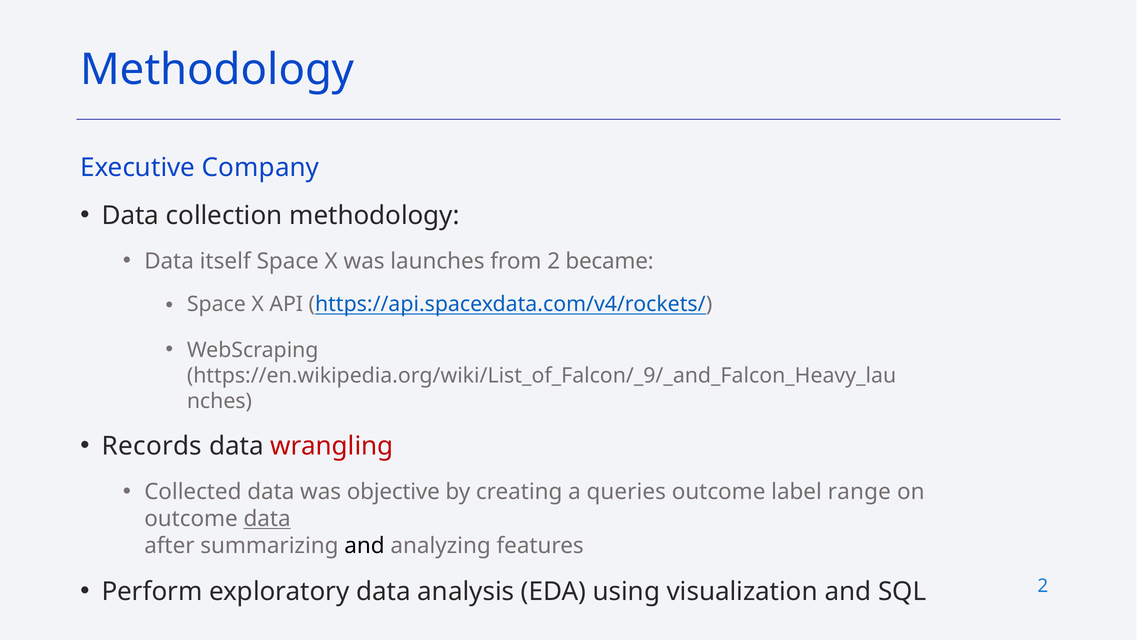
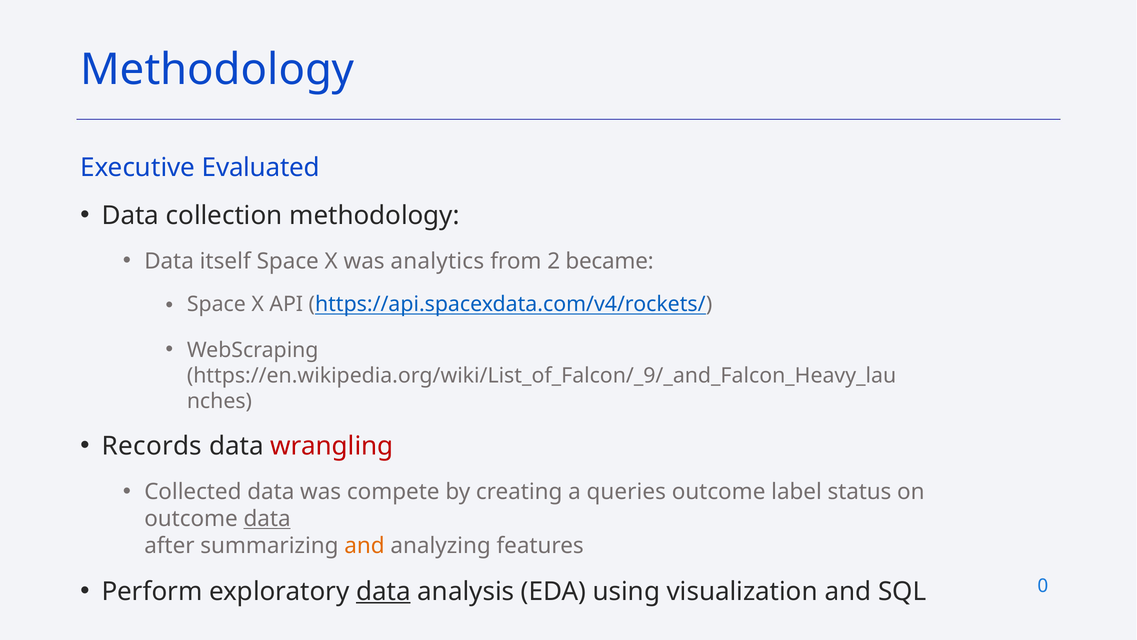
Company: Company -> Evaluated
launches: launches -> analytics
objective: objective -> compete
range: range -> status
and at (364, 546) colour: black -> orange
data at (383, 591) underline: none -> present
SQL 2: 2 -> 0
